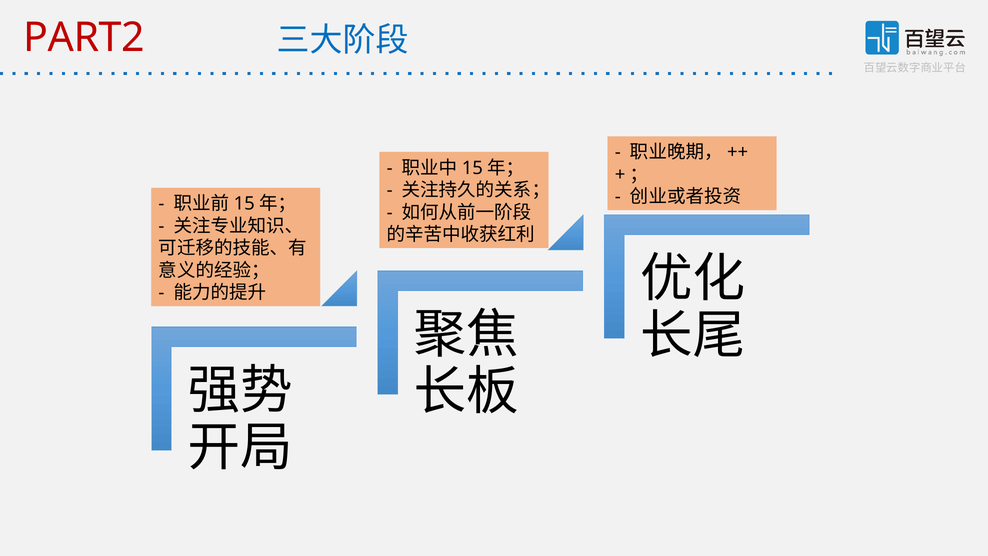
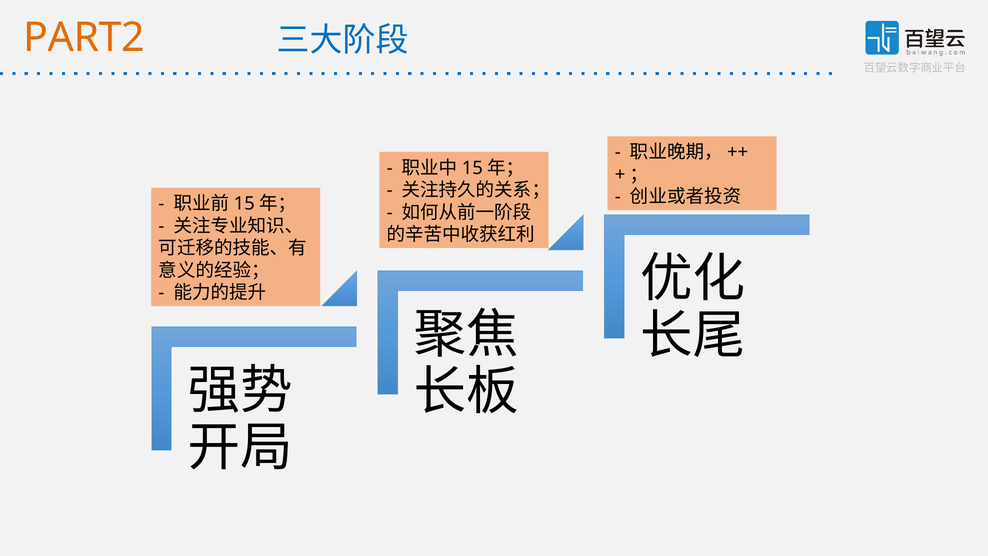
PART2 colour: red -> orange
